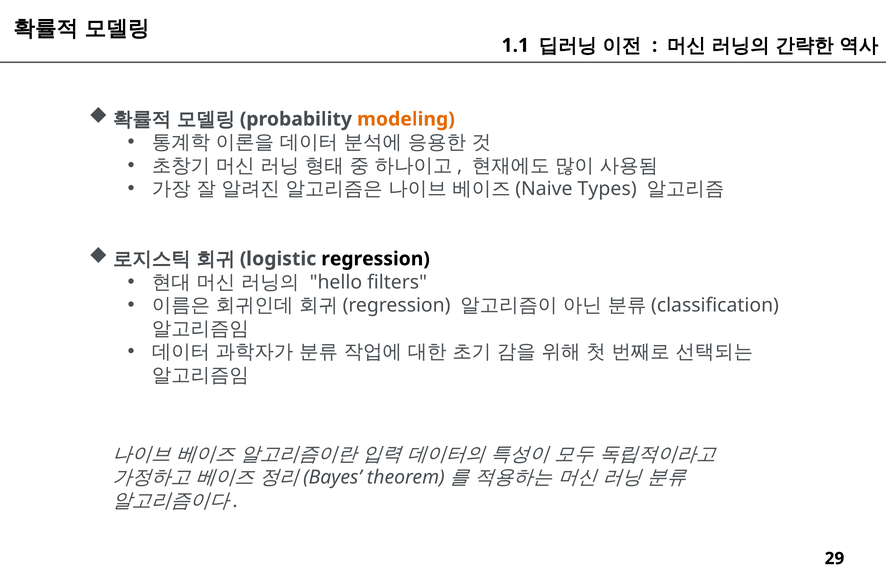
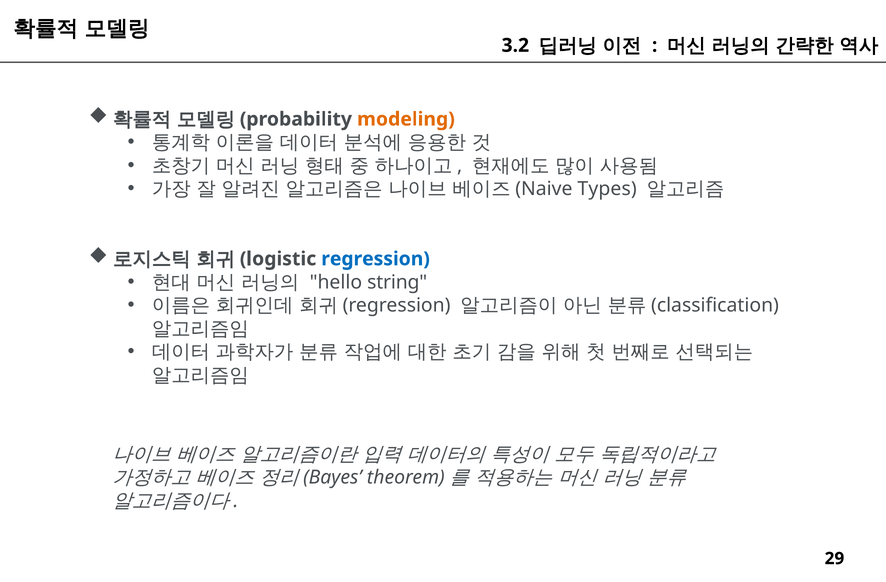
1.1: 1.1 -> 3.2
regression colour: black -> blue
filters: filters -> string
